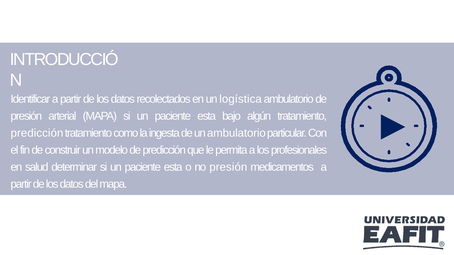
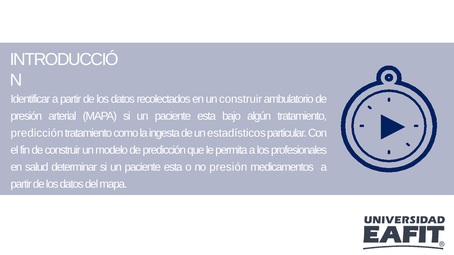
un logística: logística -> construir
un ambulatorio: ambulatorio -> estadísticos
